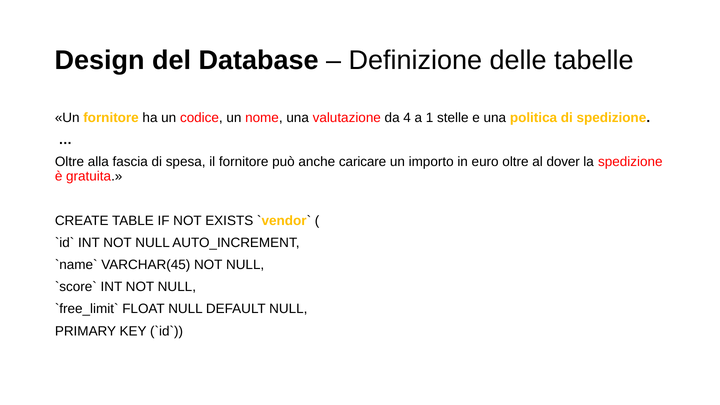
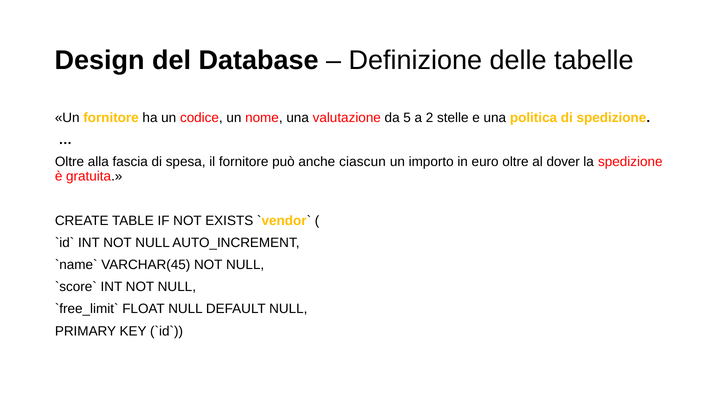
4: 4 -> 5
1: 1 -> 2
caricare: caricare -> ciascun
